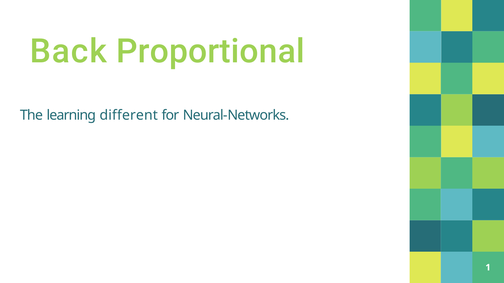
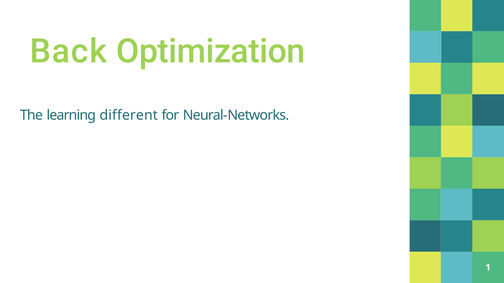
Proportional: Proportional -> Optimization
